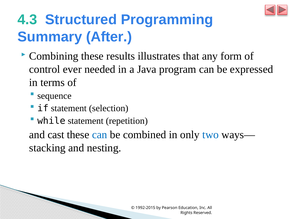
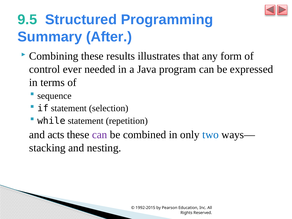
4.3: 4.3 -> 9.5
cast: cast -> acts
can at (100, 135) colour: blue -> purple
